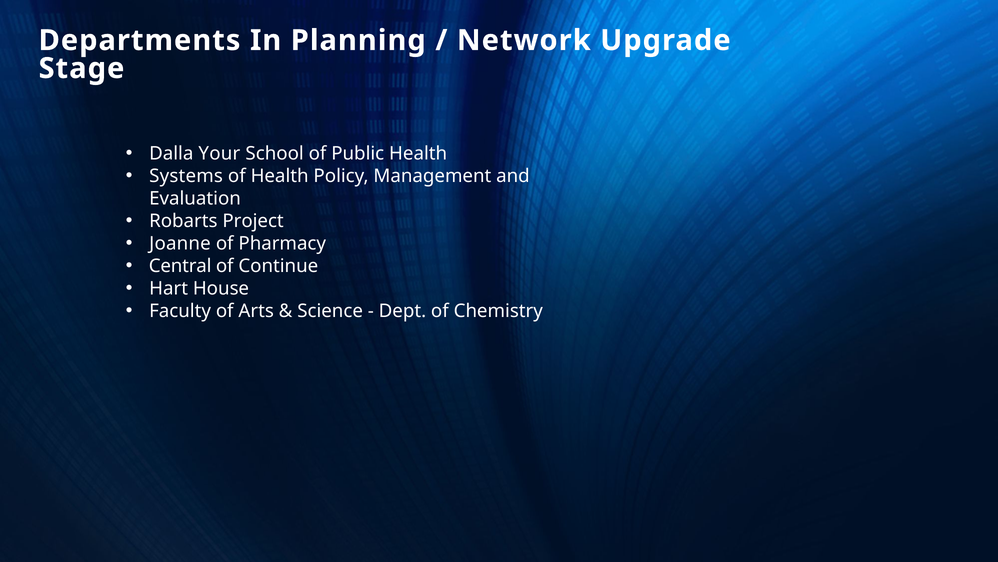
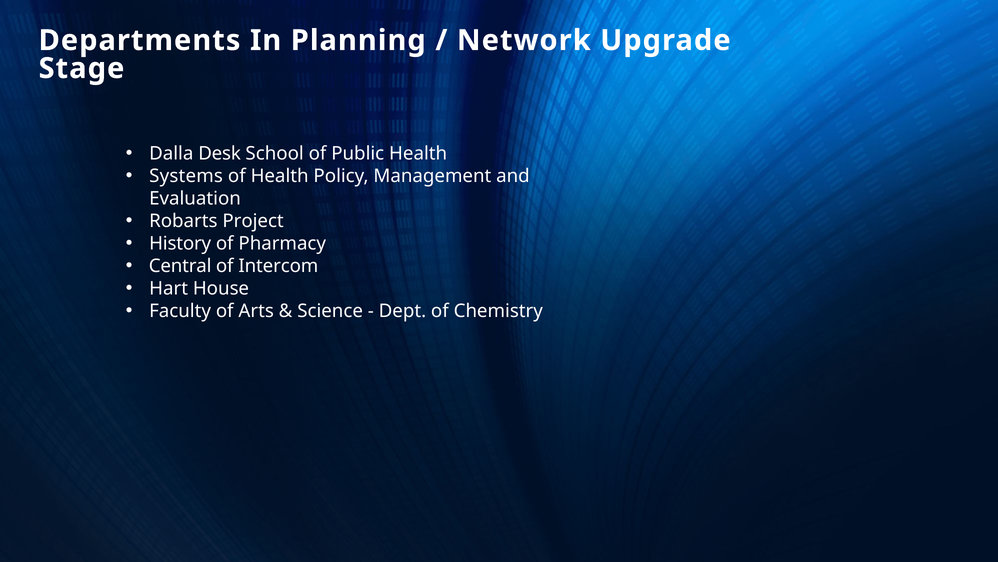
Your: Your -> Desk
Joanne: Joanne -> History
Continue: Continue -> Intercom
